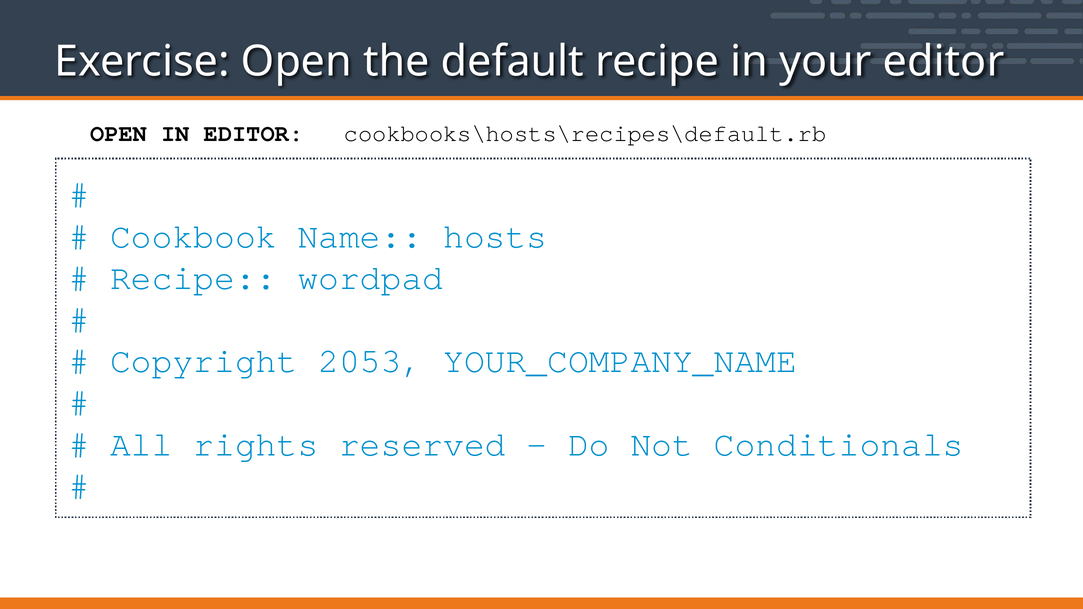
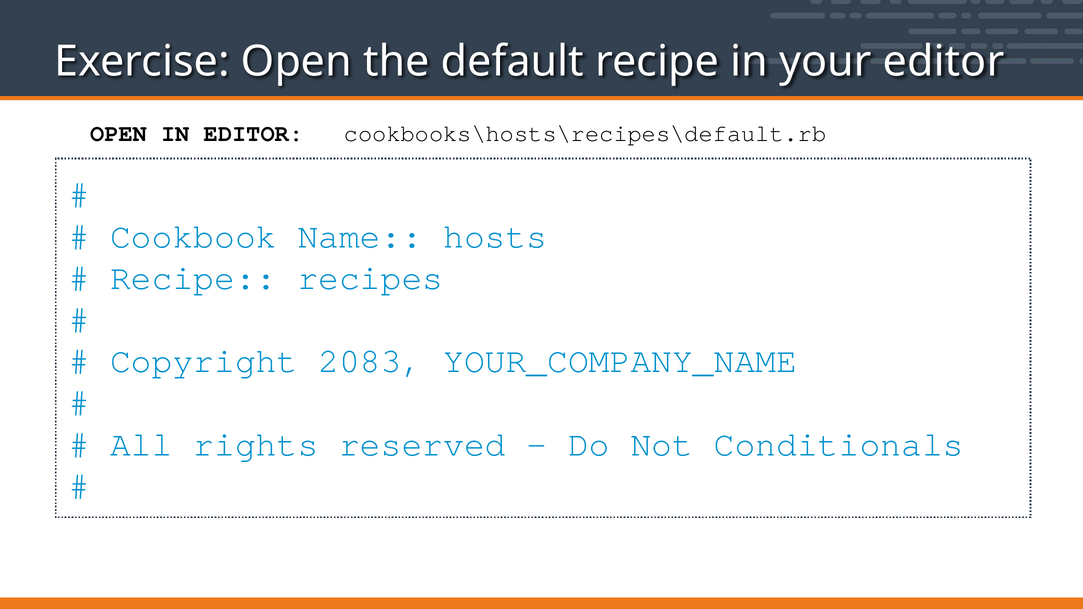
wordpad: wordpad -> recipes
2053: 2053 -> 2083
